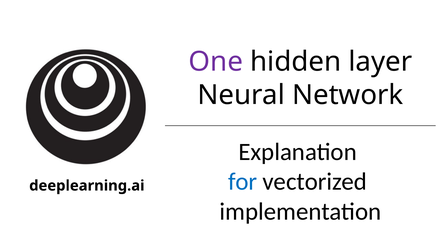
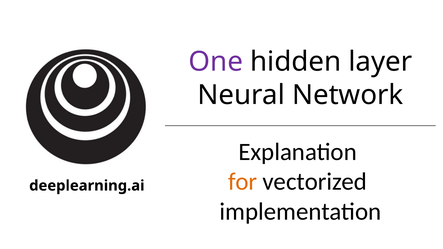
for colour: blue -> orange
